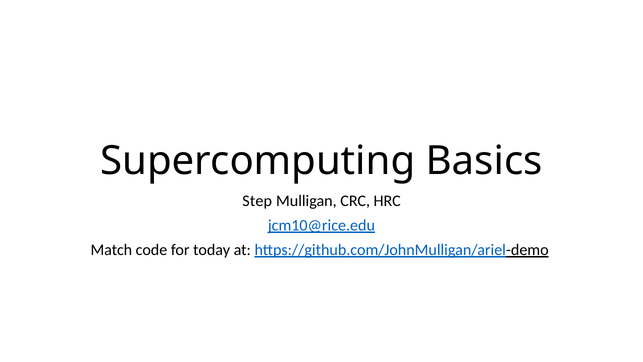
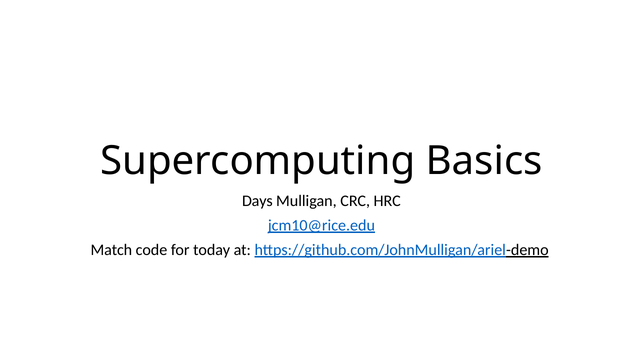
Step: Step -> Days
